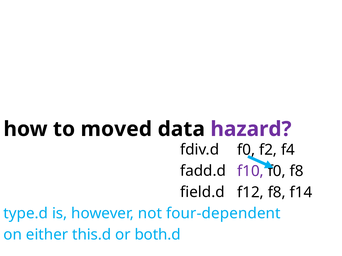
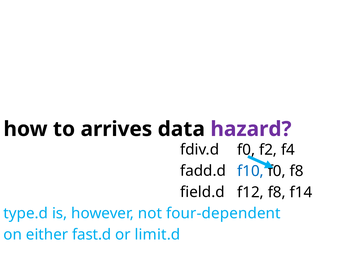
moved: moved -> arrives
f10 colour: purple -> blue
this.d: this.d -> fast.d
both.d: both.d -> limit.d
